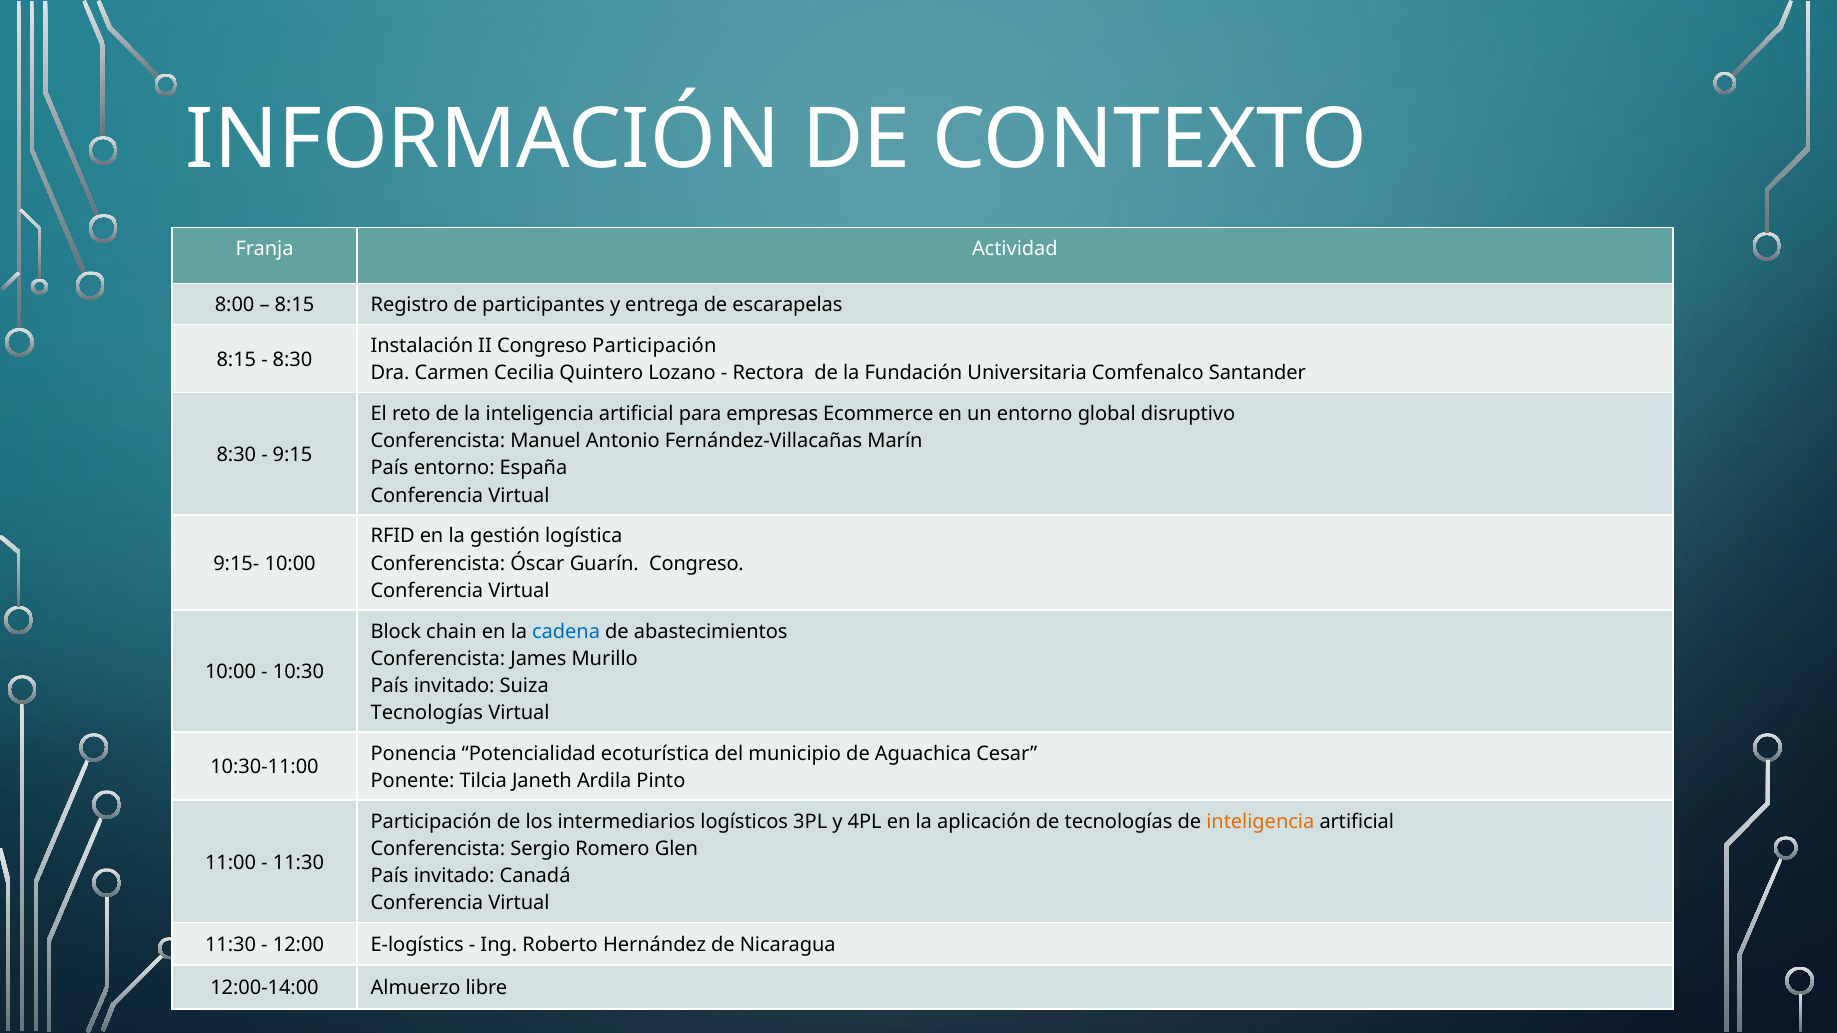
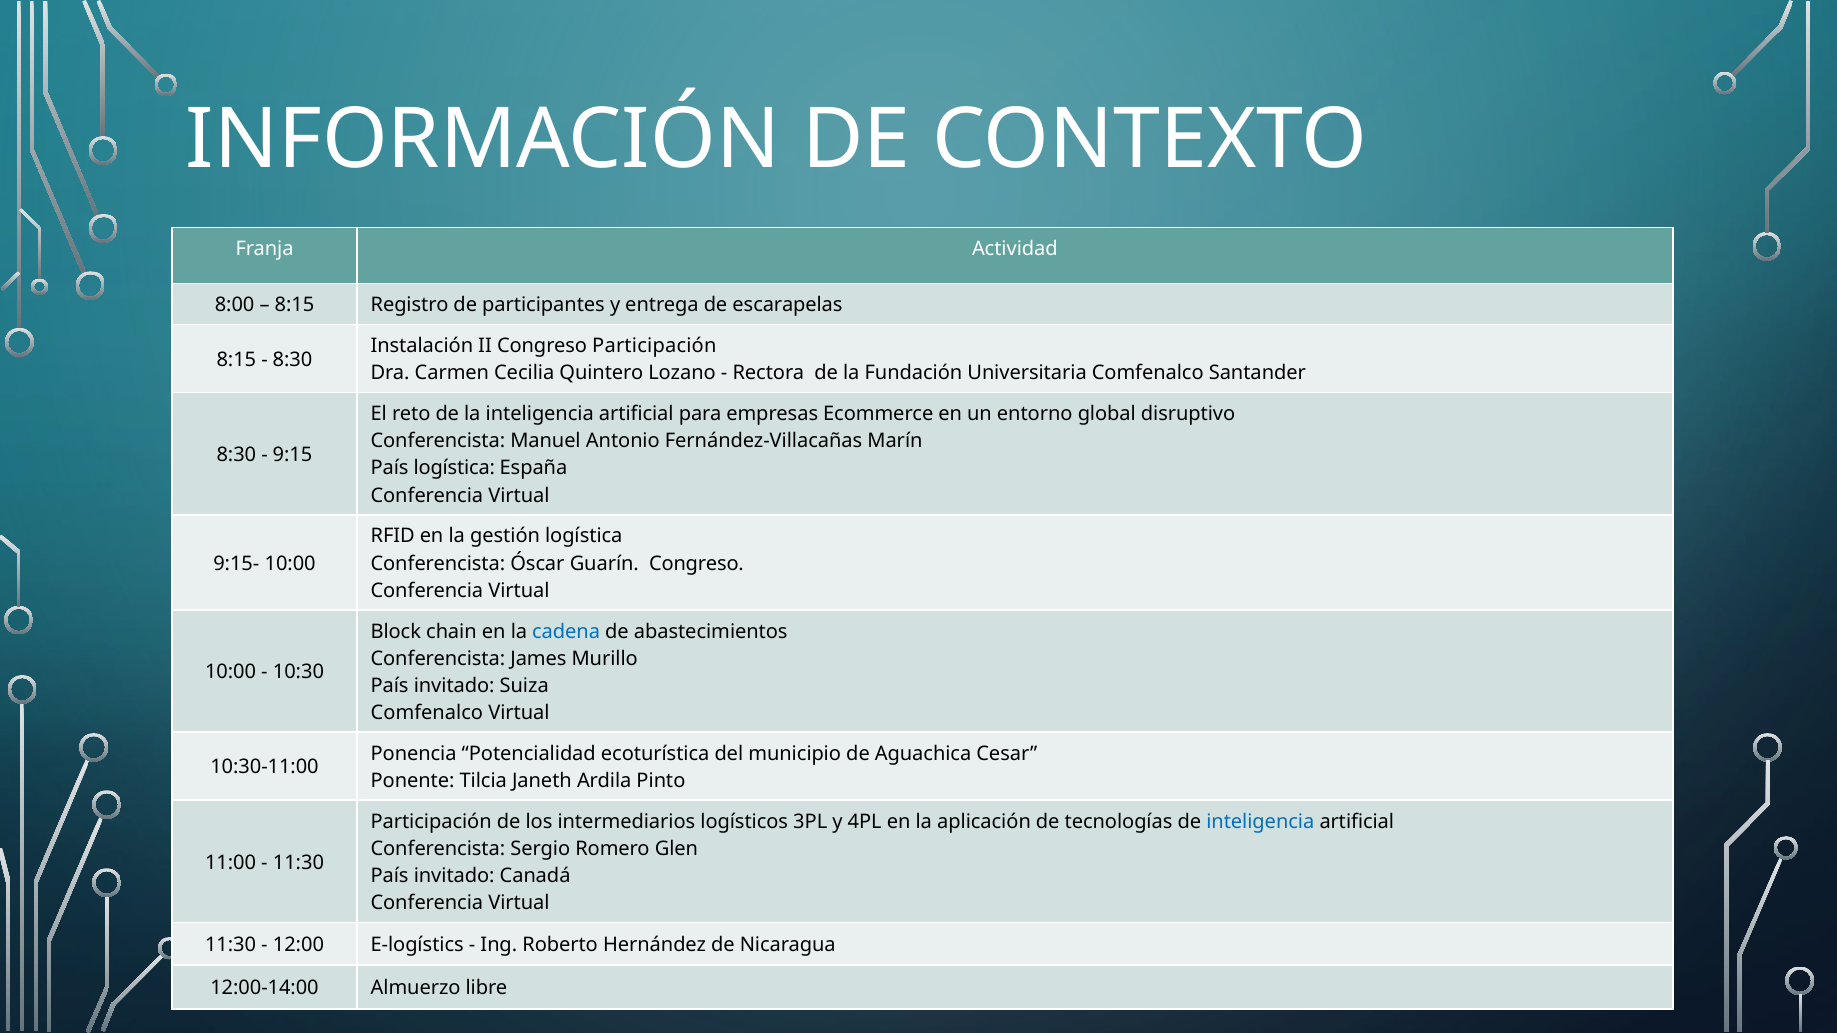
País entorno: entorno -> logística
Tecnologías at (427, 713): Tecnologías -> Comfenalco
inteligencia at (1260, 822) colour: orange -> blue
